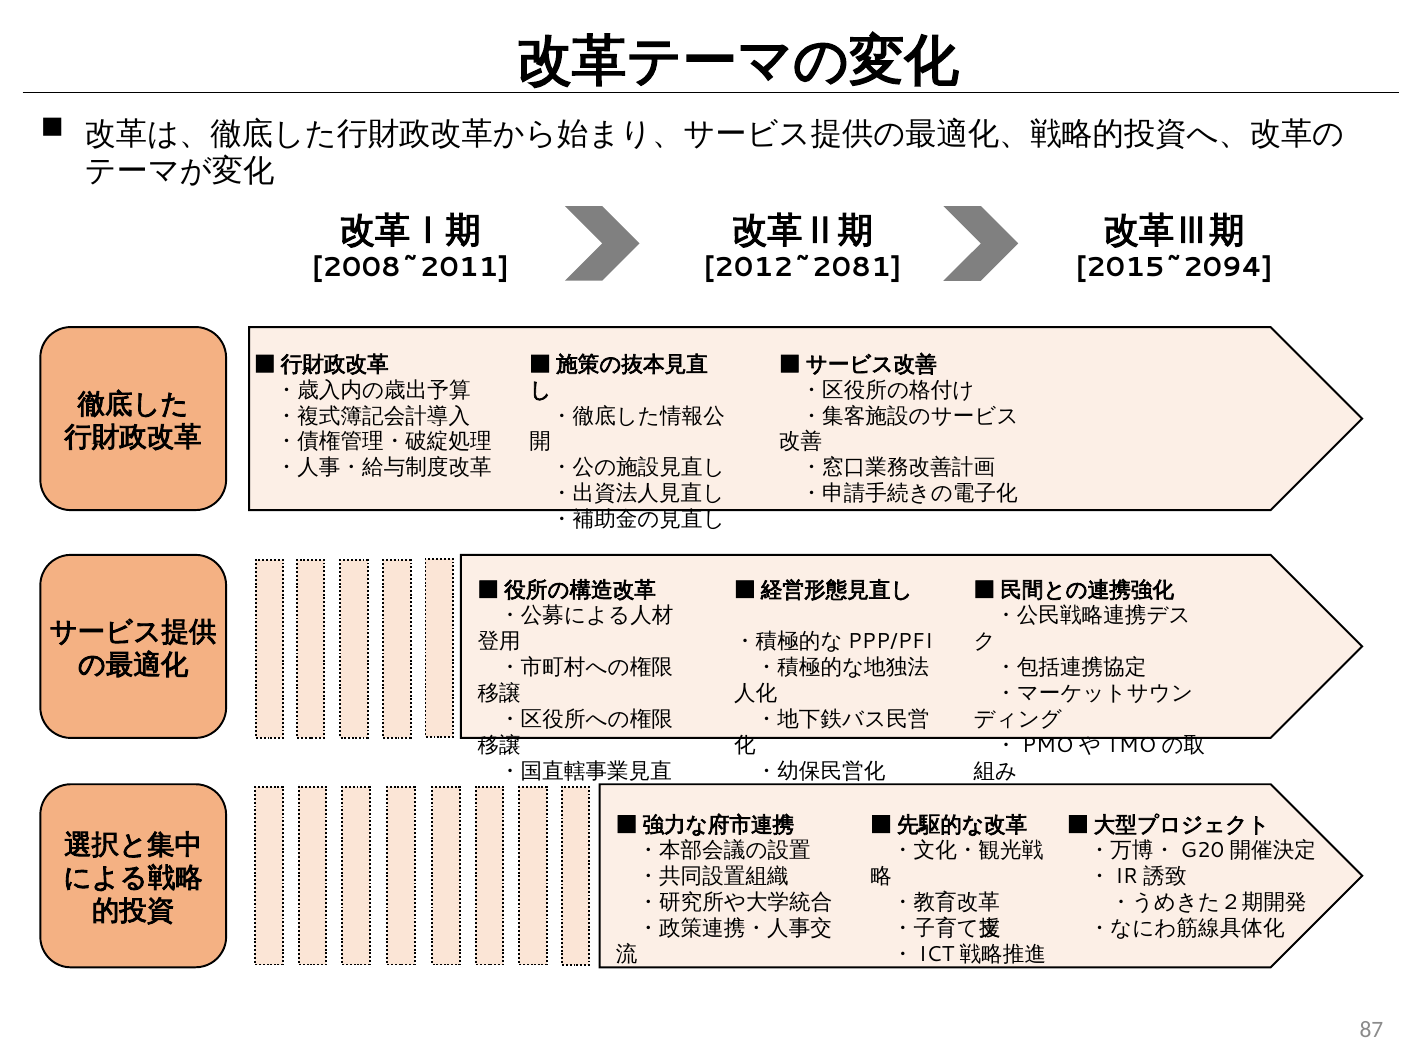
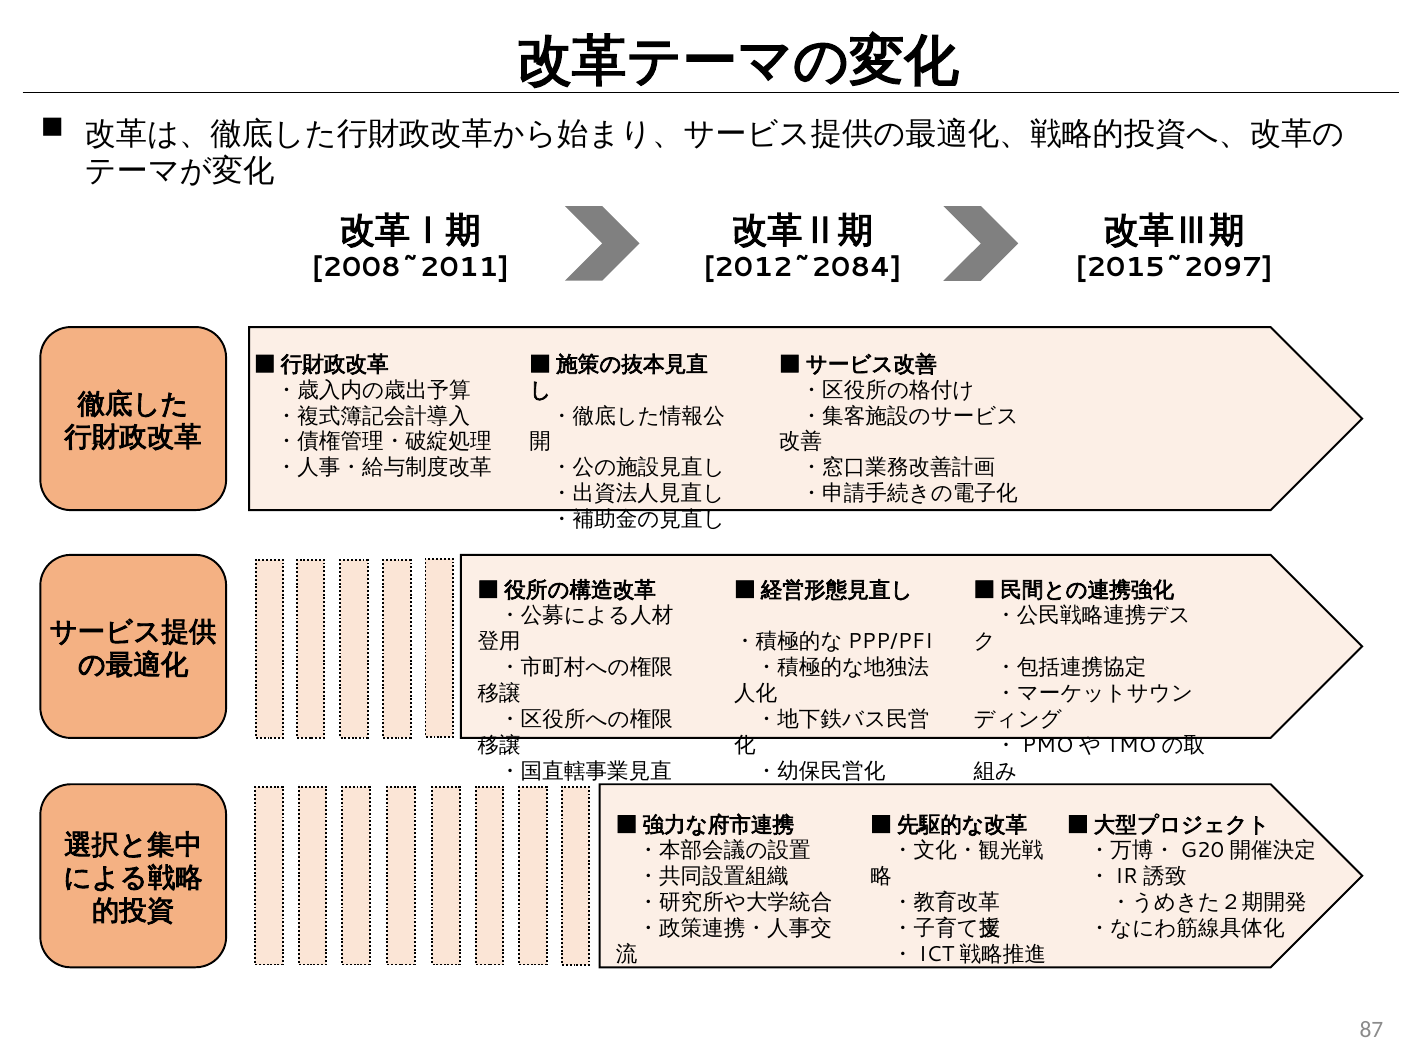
2012~2081: 2012~2081 -> 2012~2084
2015~2094: 2015~2094 -> 2015~2097
